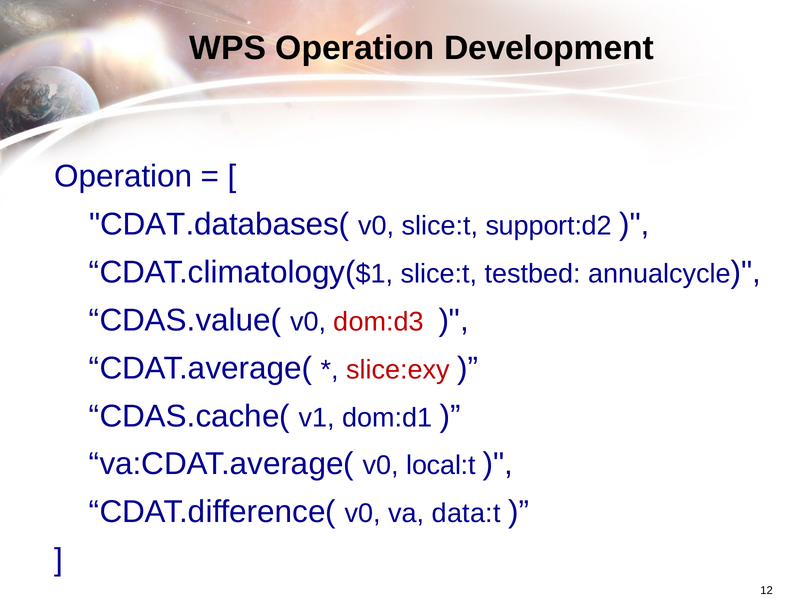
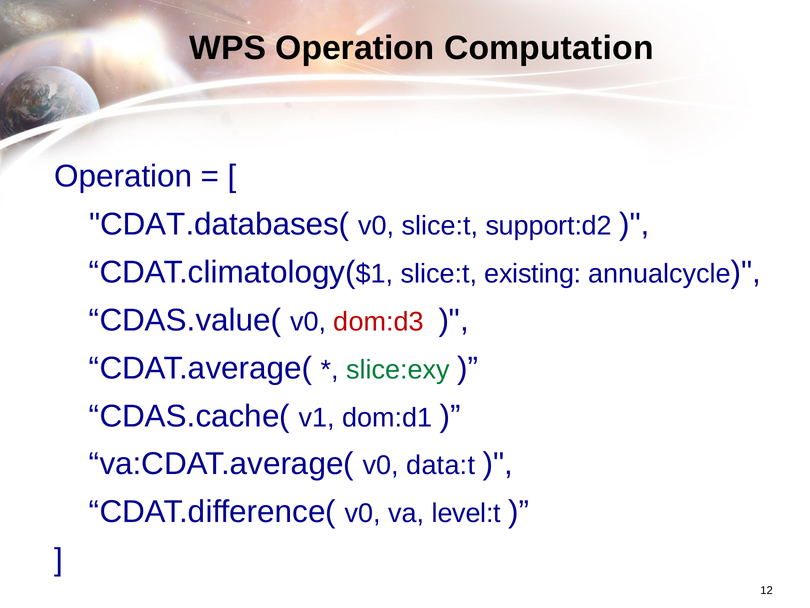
Development: Development -> Computation
testbed: testbed -> existing
slice:exy colour: red -> green
local:t: local:t -> data:t
data:t: data:t -> level:t
